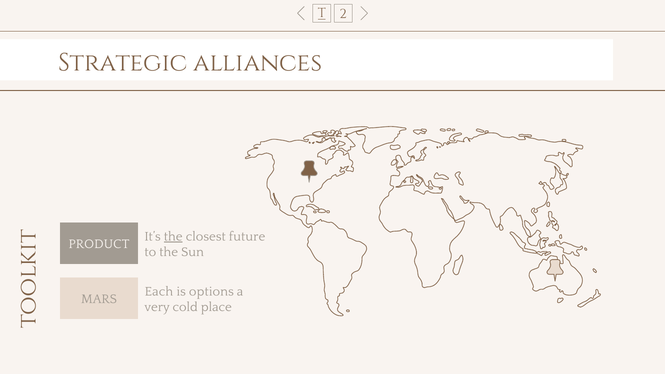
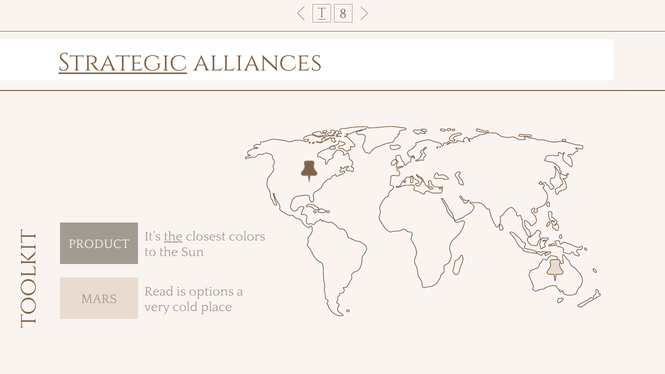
2: 2 -> 8
Strategic underline: none -> present
future: future -> colors
Each: Each -> Read
